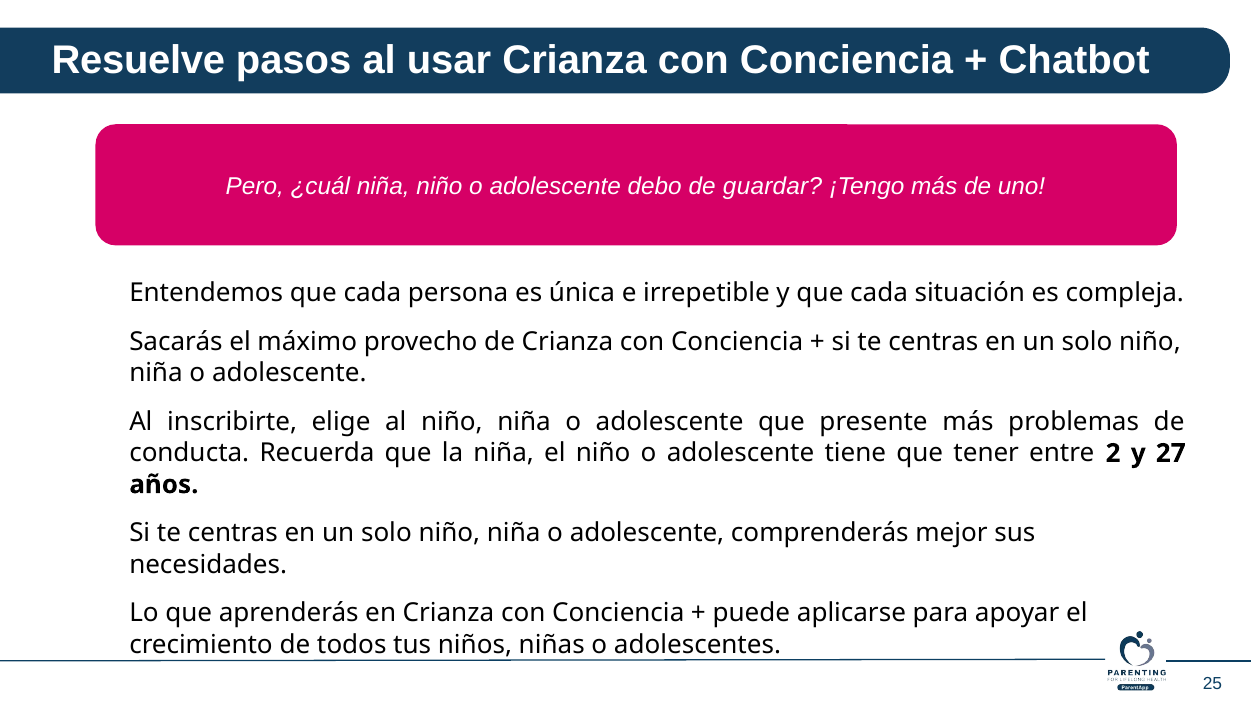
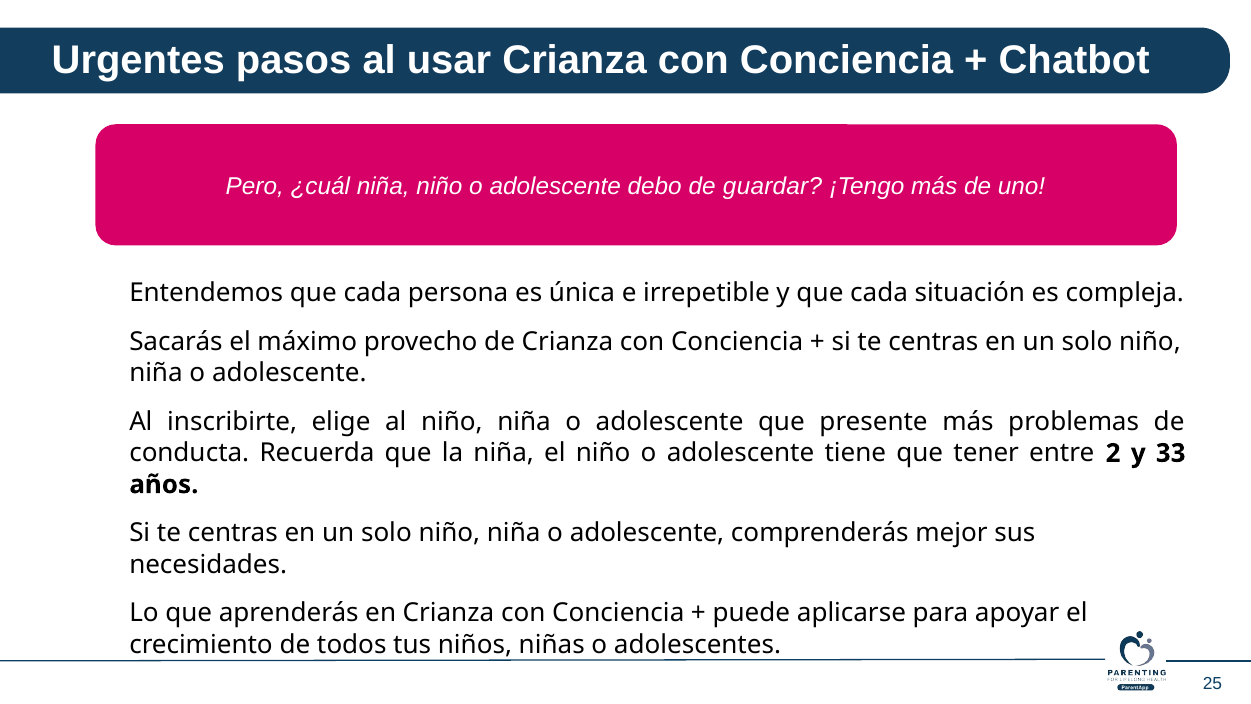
Resuelve: Resuelve -> Urgentes
27: 27 -> 33
